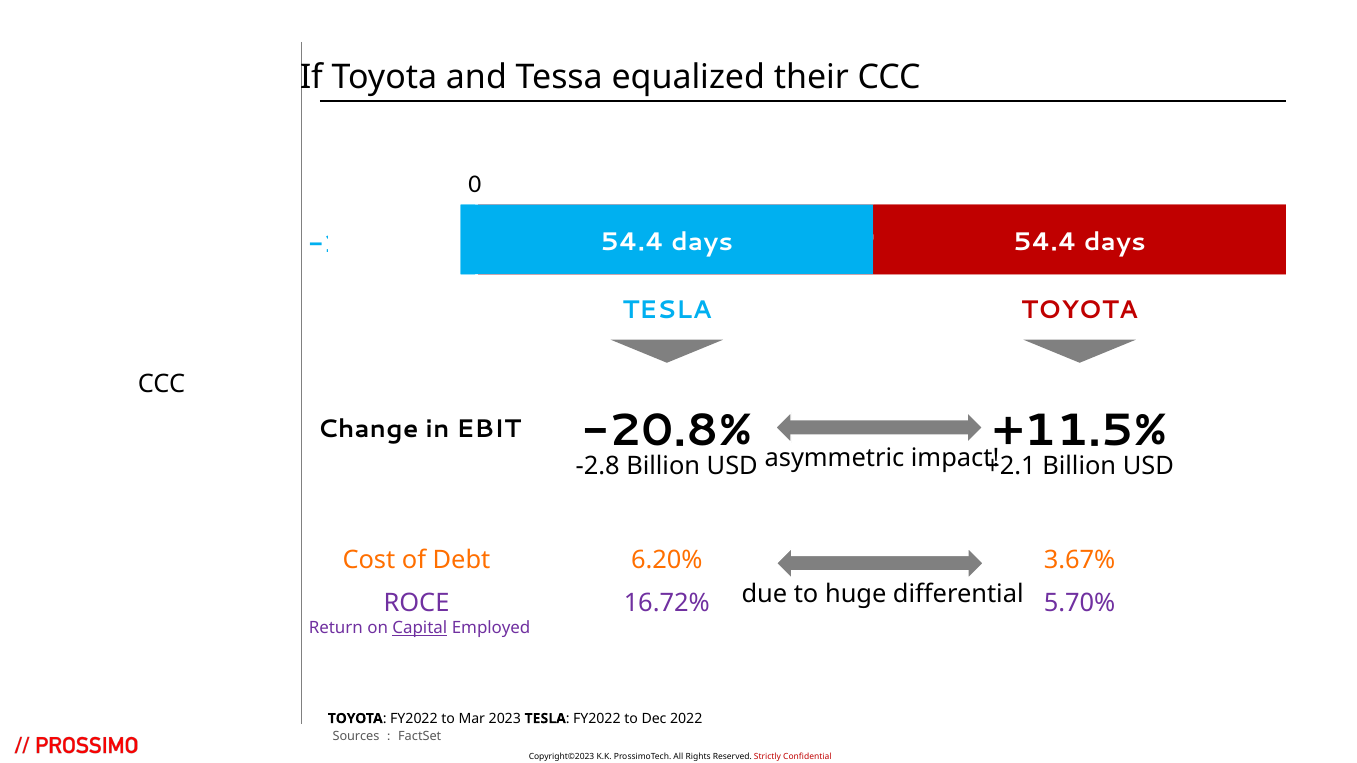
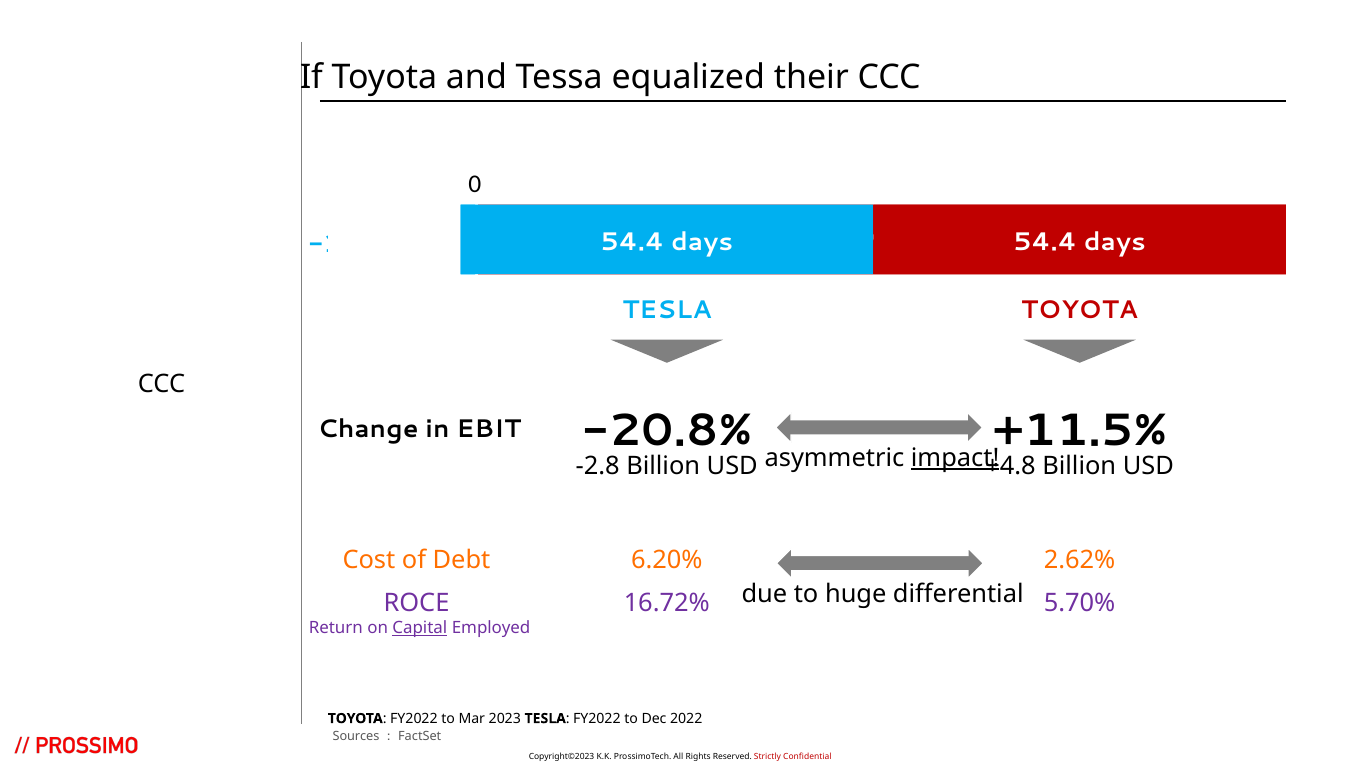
impact underline: none -> present
+2.1: +2.1 -> +4.8
3.67%: 3.67% -> 2.62%
